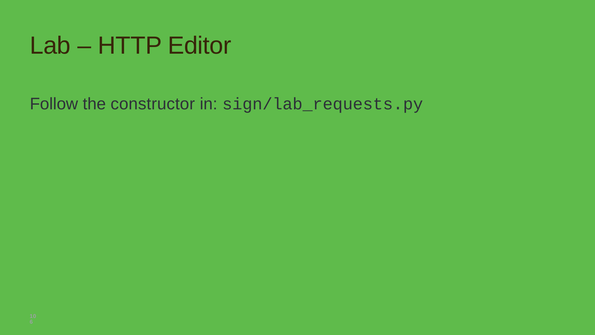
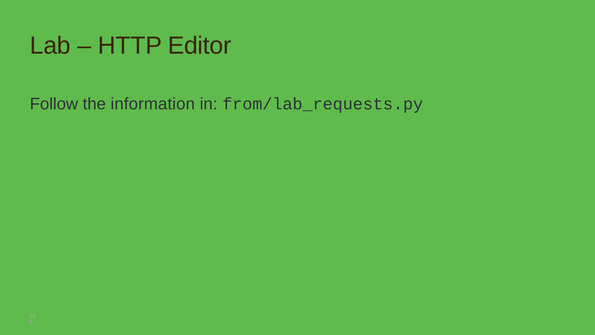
constructor: constructor -> information
sign/lab_requests.py: sign/lab_requests.py -> from/lab_requests.py
